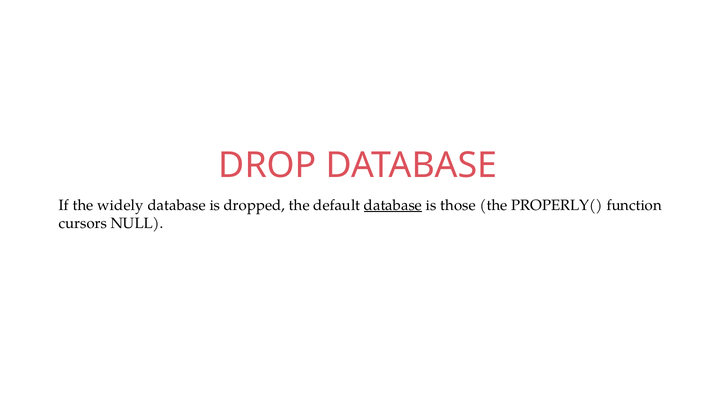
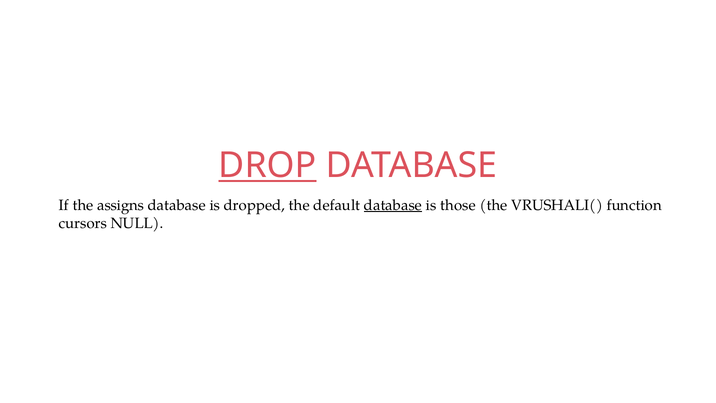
DROP underline: none -> present
widely: widely -> assigns
PROPERLY(: PROPERLY( -> VRUSHALI(
